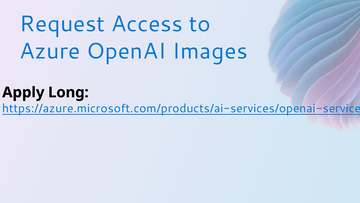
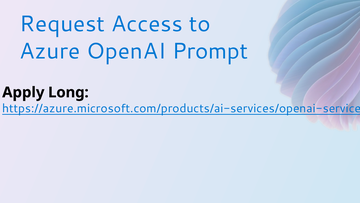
Images: Images -> Prompt
